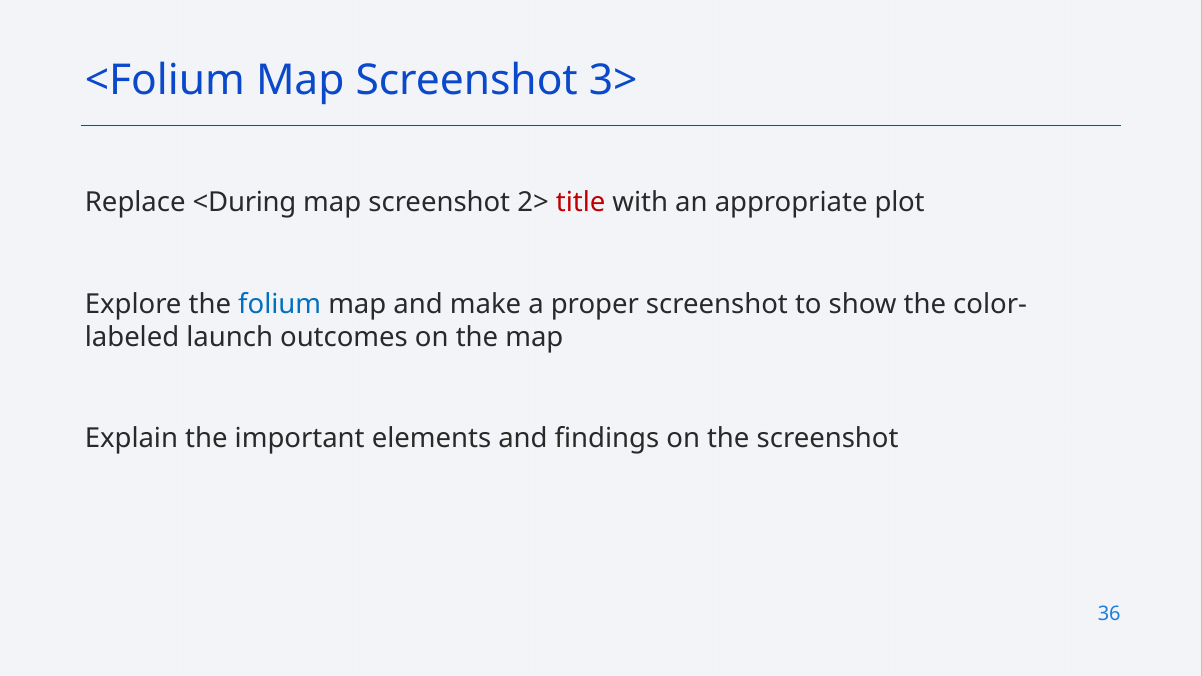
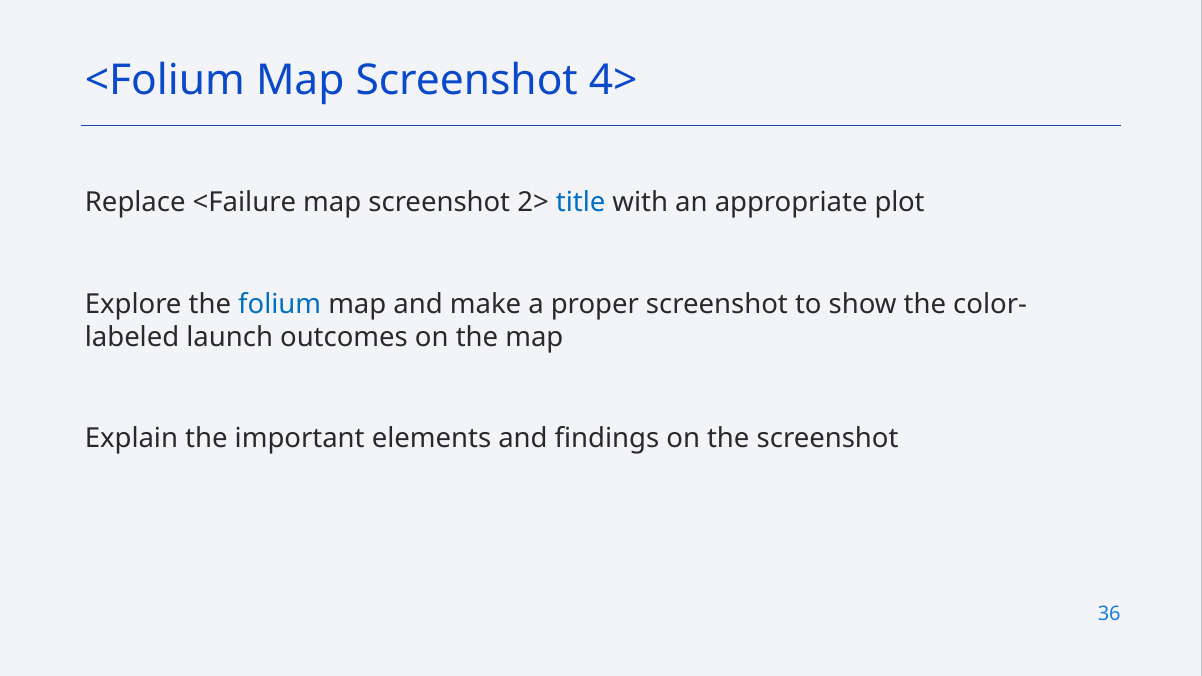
3>: 3> -> 4>
<During: <During -> <Failure
title colour: red -> blue
